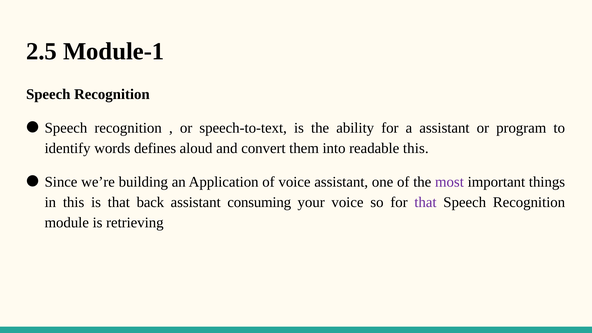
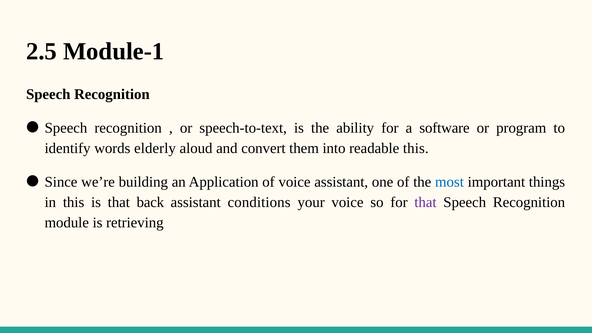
a assistant: assistant -> software
defines: defines -> elderly
most colour: purple -> blue
consuming: consuming -> conditions
